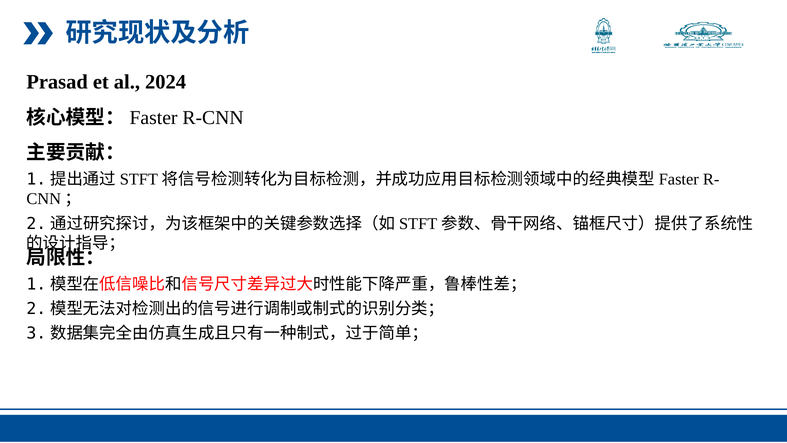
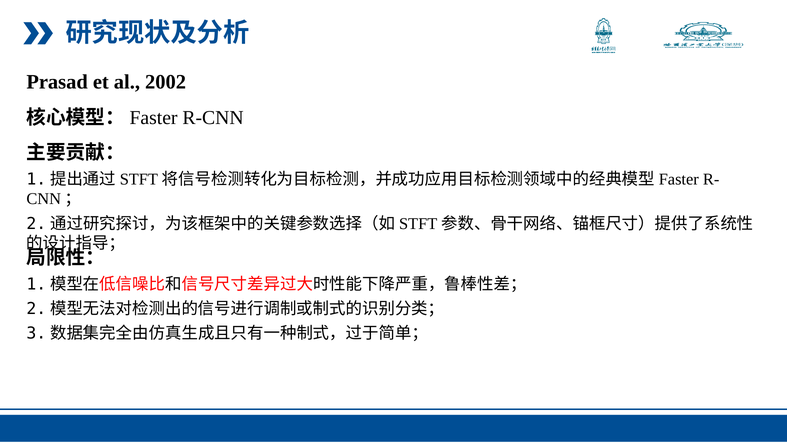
2024: 2024 -> 2002
